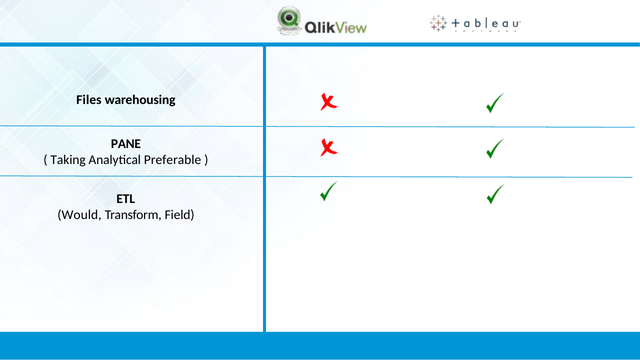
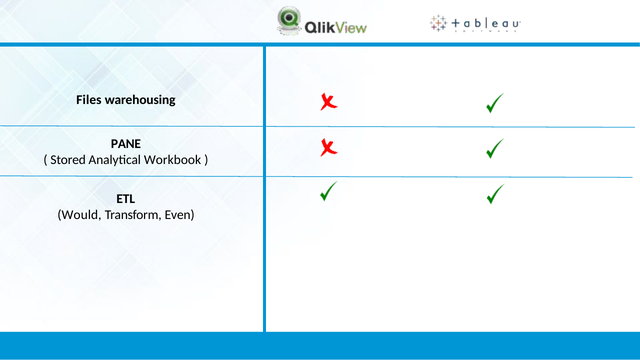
Taking: Taking -> Stored
Preferable: Preferable -> Workbook
Field: Field -> Even
